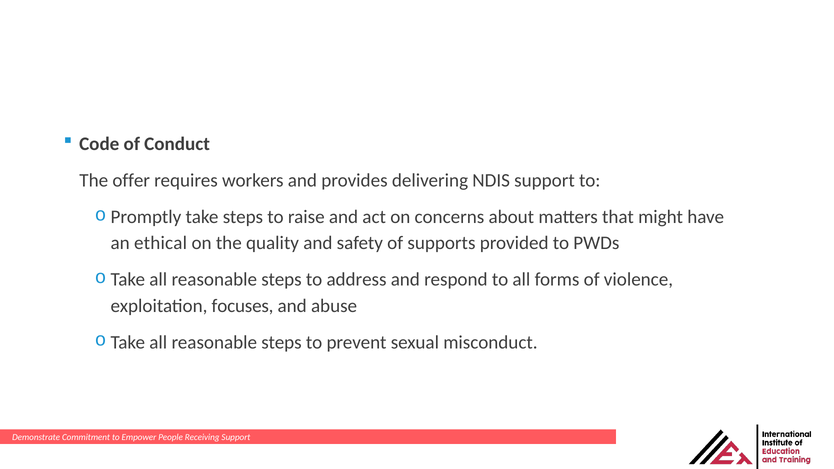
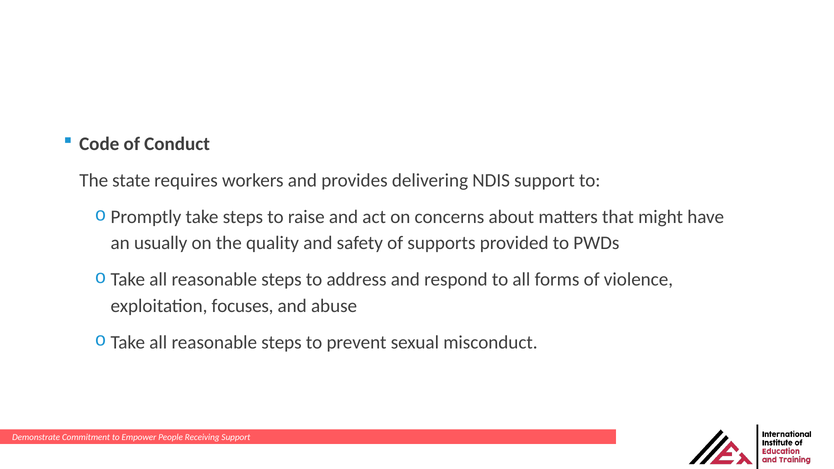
offer: offer -> state
ethical: ethical -> usually
